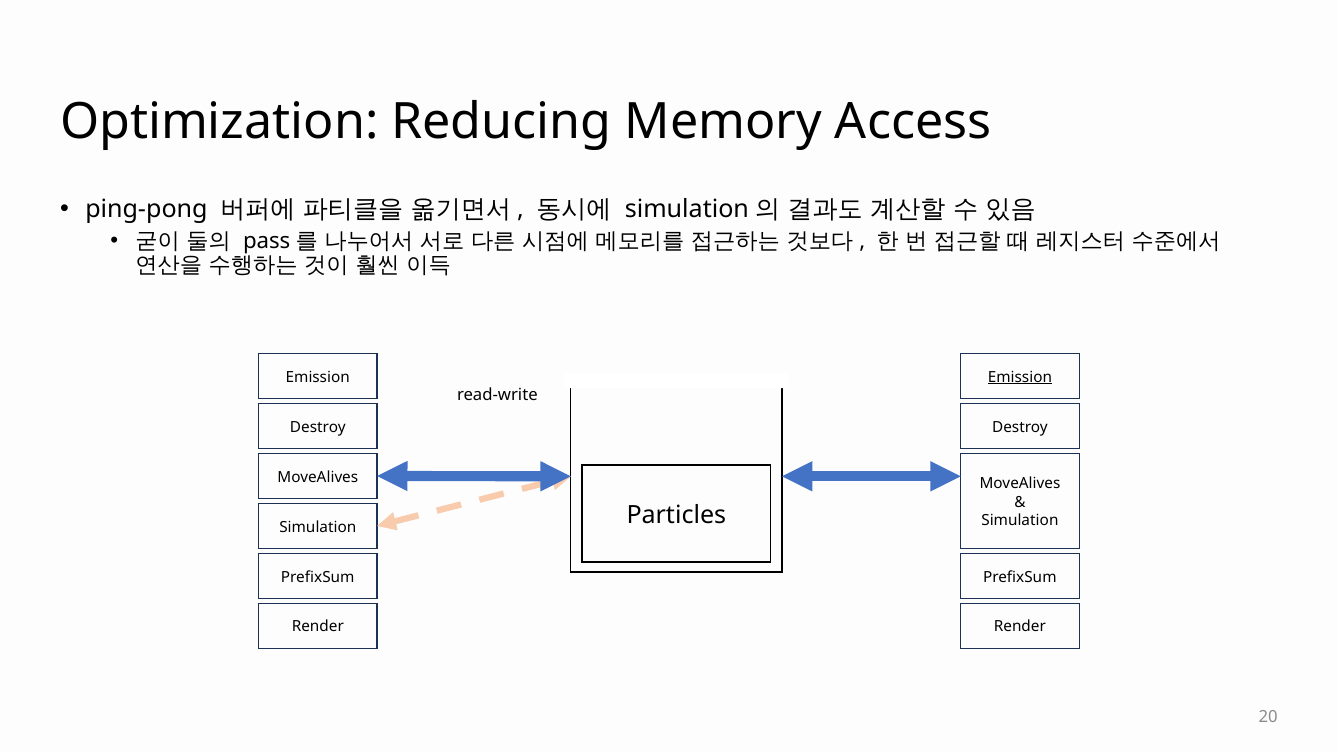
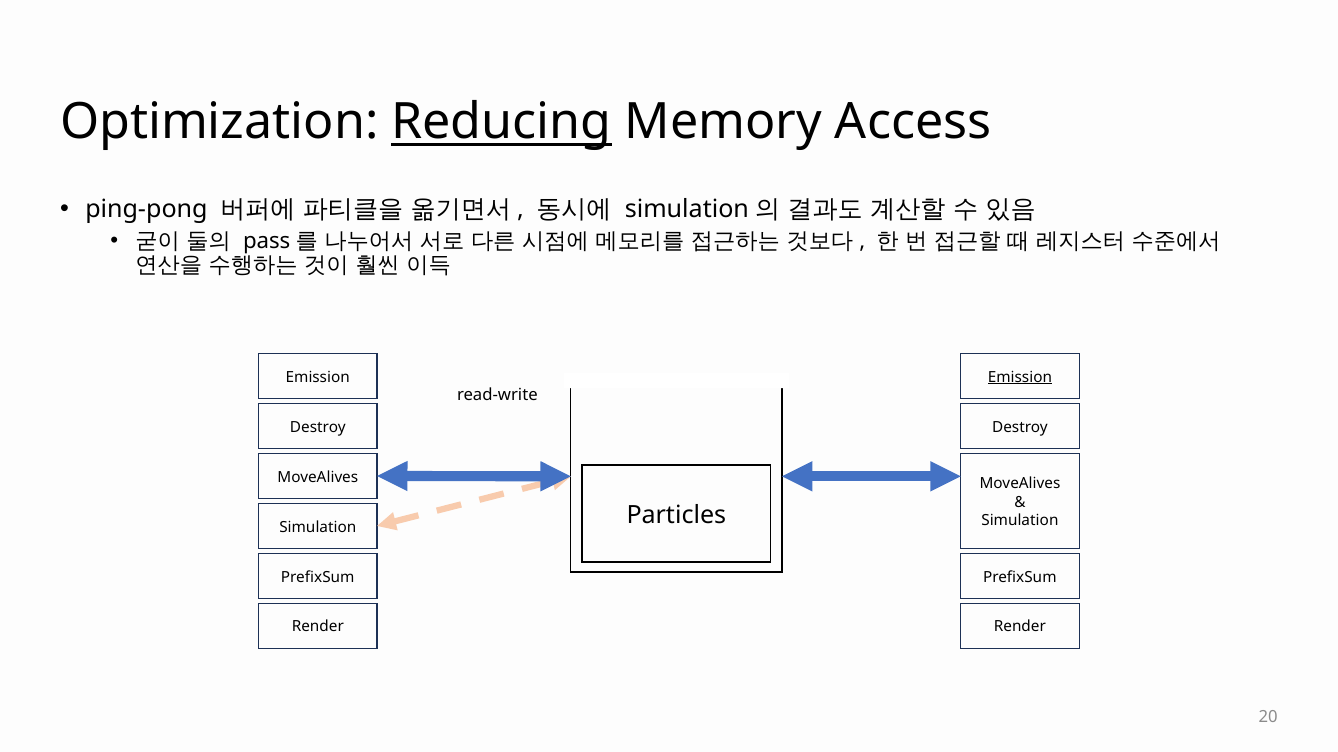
Reducing underline: none -> present
